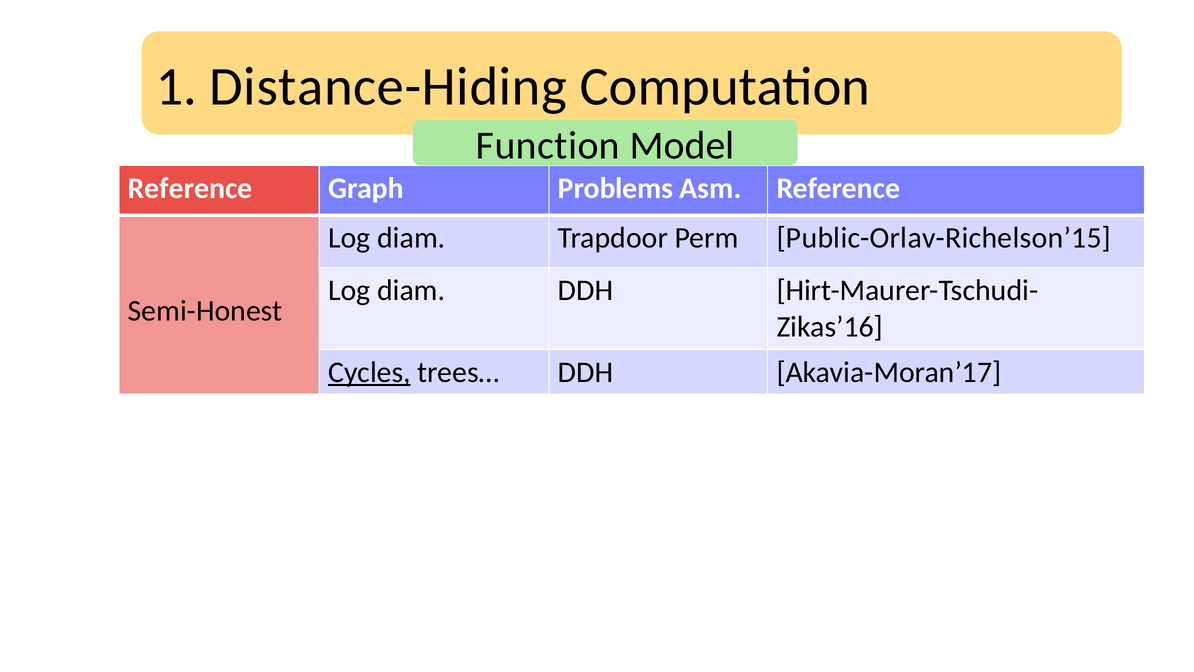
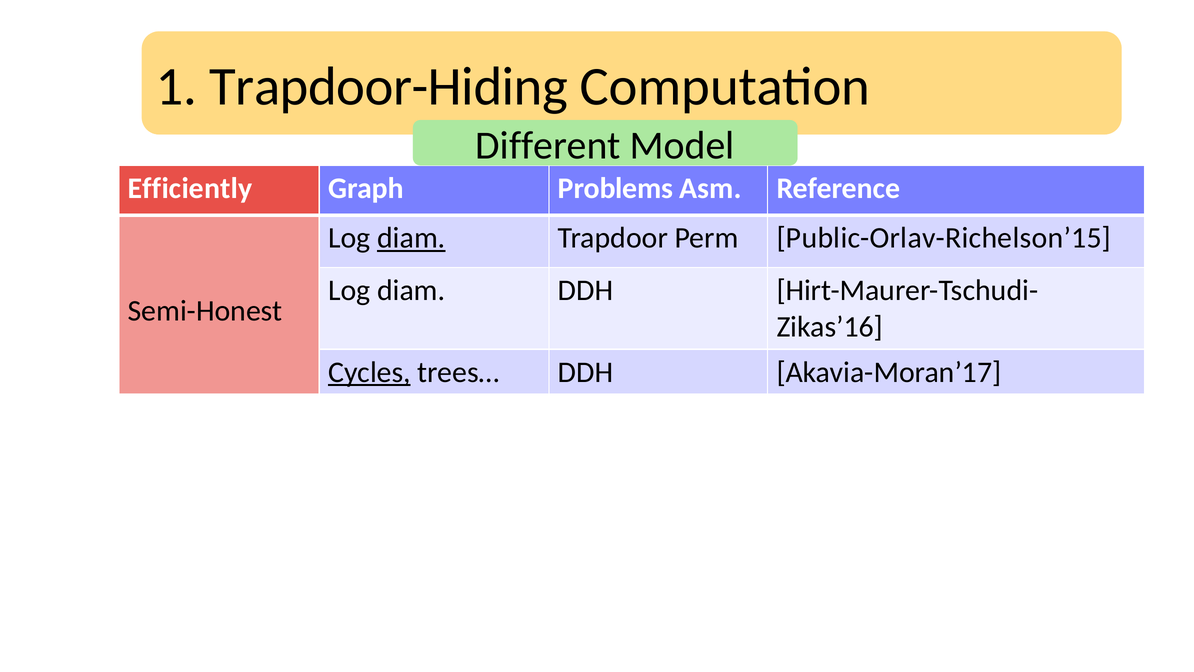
Distance-Hiding: Distance-Hiding -> Trapdoor-Hiding
Function: Function -> Different
Reference at (190, 188): Reference -> Efficiently
diam at (411, 238) underline: none -> present
